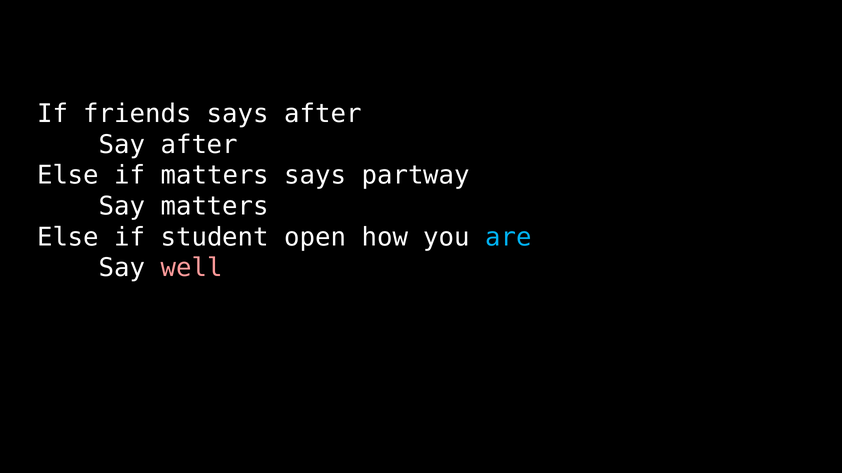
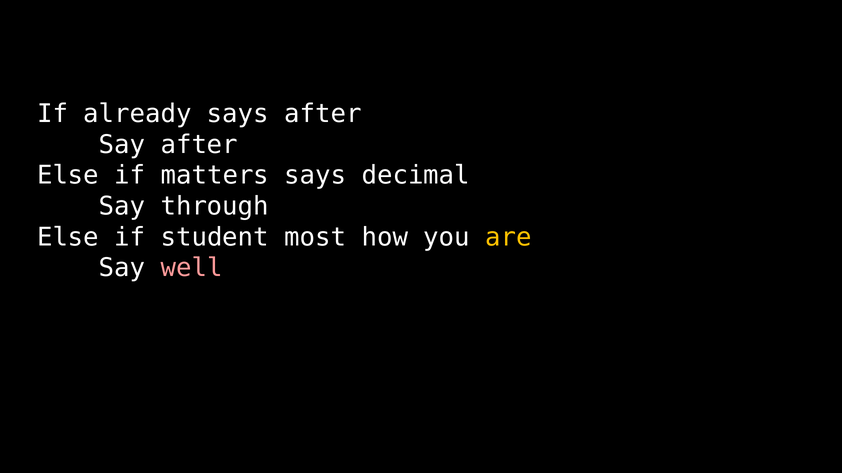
friends: friends -> already
partway: partway -> decimal
Say matters: matters -> through
open: open -> most
are colour: light blue -> yellow
